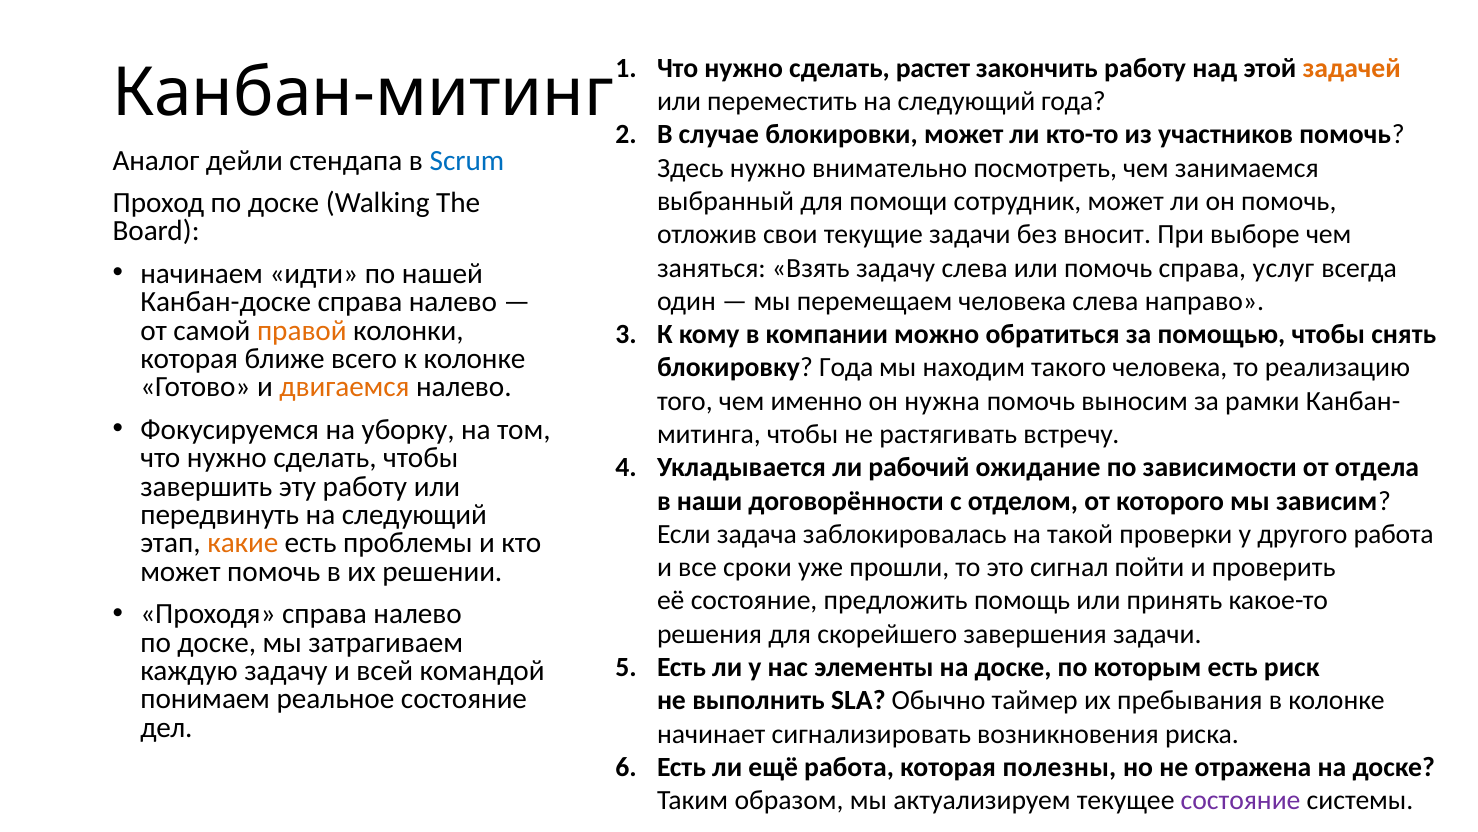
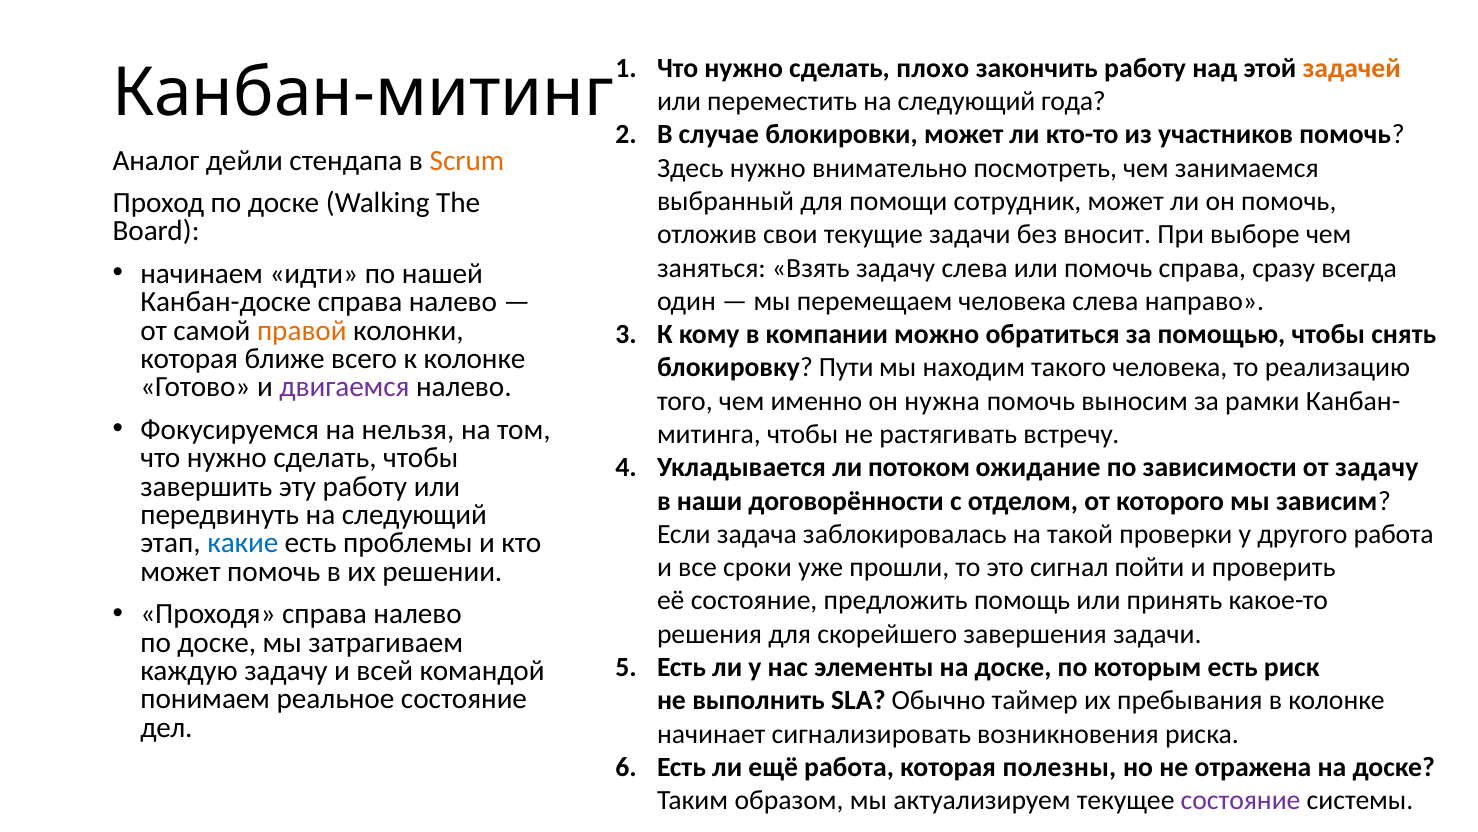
растет: растет -> плохо
Scrum colour: blue -> orange
услуг: услуг -> сразу
блокировку Года: Года -> Пути
двигаемся colour: orange -> purple
уборку: уборку -> нельзя
рабочий: рабочий -> потоком
от отдела: отдела -> задачу
какие colour: orange -> blue
